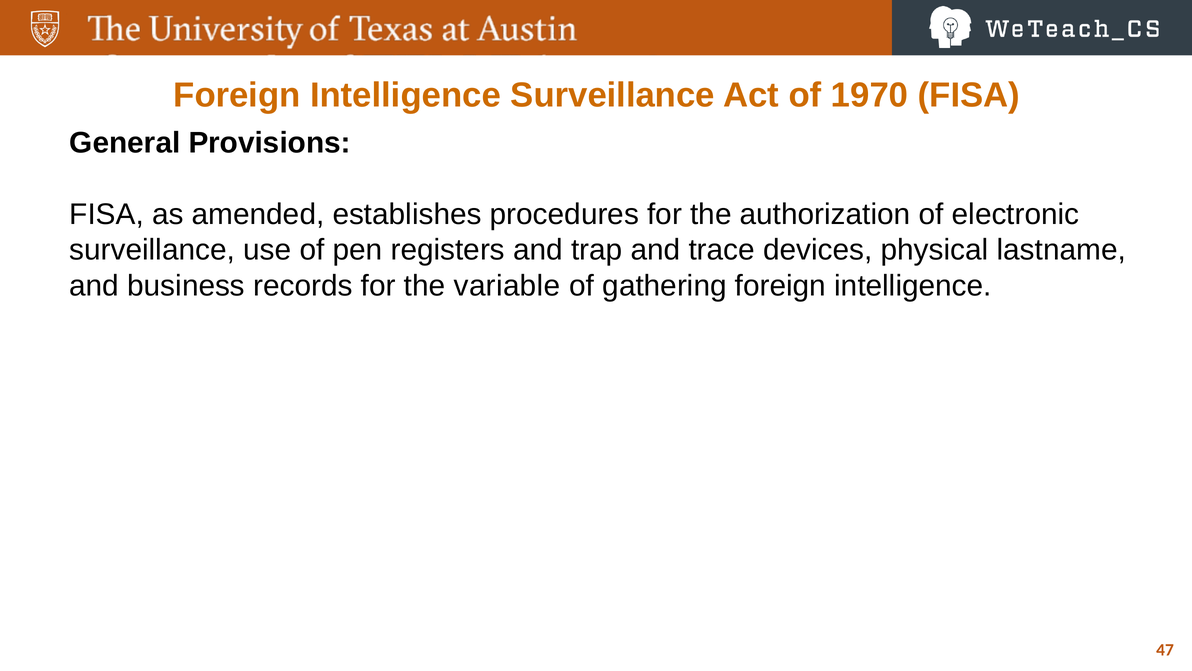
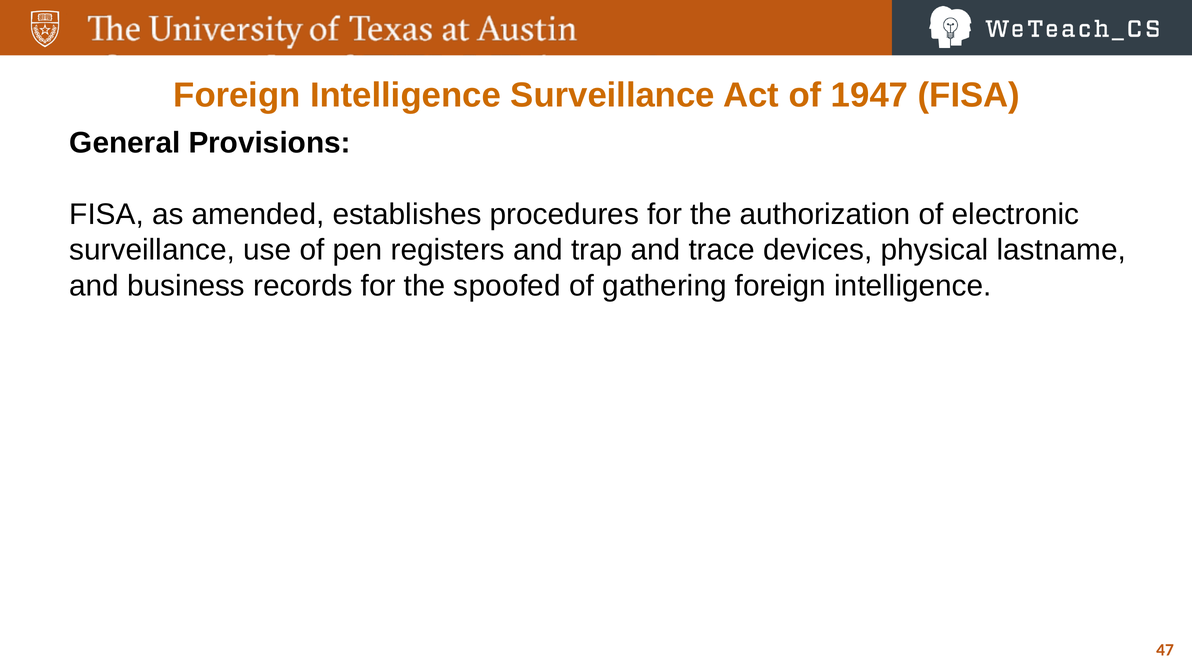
1970: 1970 -> 1947
variable: variable -> spoofed
